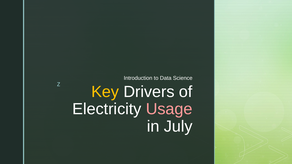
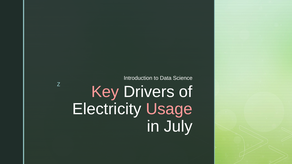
Key colour: yellow -> pink
